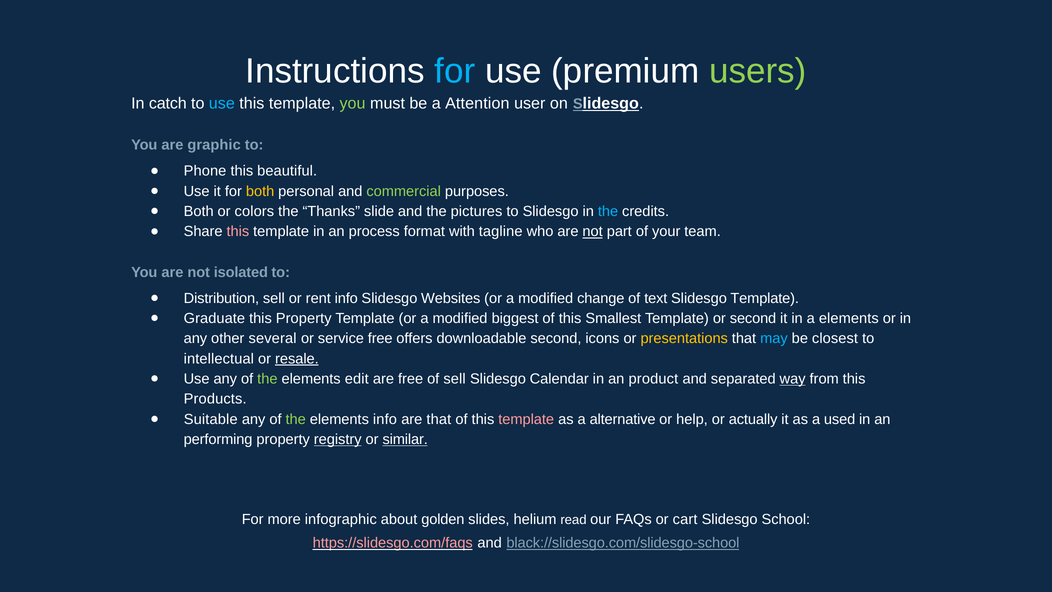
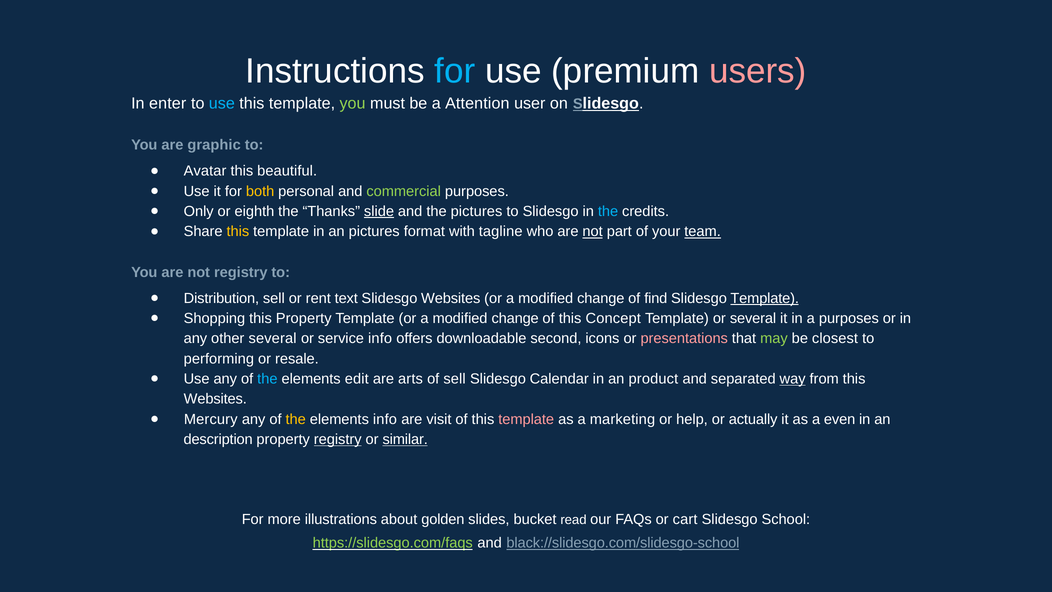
users colour: light green -> pink
catch: catch -> enter
Phone: Phone -> Avatar
Both at (199, 211): Both -> Only
colors: colors -> eighth
slide underline: none -> present
this at (238, 231) colour: pink -> yellow
an process: process -> pictures
team underline: none -> present
not isolated: isolated -> registry
rent info: info -> text
text: text -> find
Template at (765, 298) underline: none -> present
Graduate: Graduate -> Shopping
biggest at (515, 318): biggest -> change
Smallest: Smallest -> Concept
or second: second -> several
a elements: elements -> purposes
service free: free -> info
presentations colour: yellow -> pink
may colour: light blue -> light green
intellectual: intellectual -> performing
resale underline: present -> none
the at (267, 379) colour: light green -> light blue
are free: free -> arts
Products at (215, 399): Products -> Websites
Suitable: Suitable -> Mercury
the at (296, 419) colour: light green -> yellow
are that: that -> visit
alternative: alternative -> marketing
used: used -> even
performing: performing -> description
infographic: infographic -> illustrations
helium: helium -> bucket
https://slidesgo.com/faqs colour: pink -> light green
